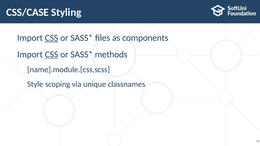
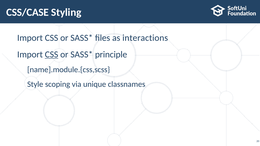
CSS at (52, 38) underline: present -> none
components: components -> interactions
methods: methods -> principle
